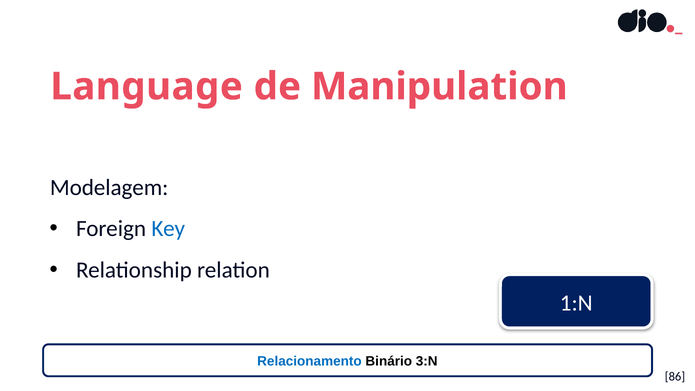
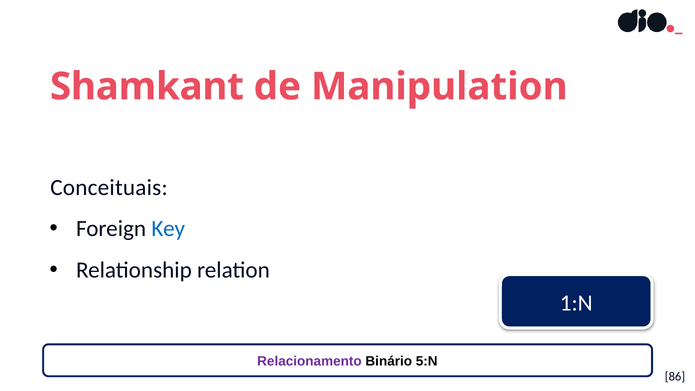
Language: Language -> Shamkant
Modelagem: Modelagem -> Conceituais
Relacionamento colour: blue -> purple
3:N: 3:N -> 5:N
